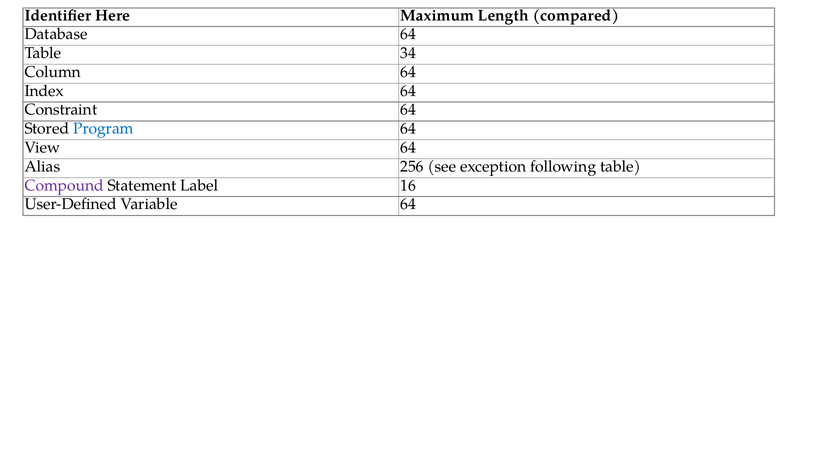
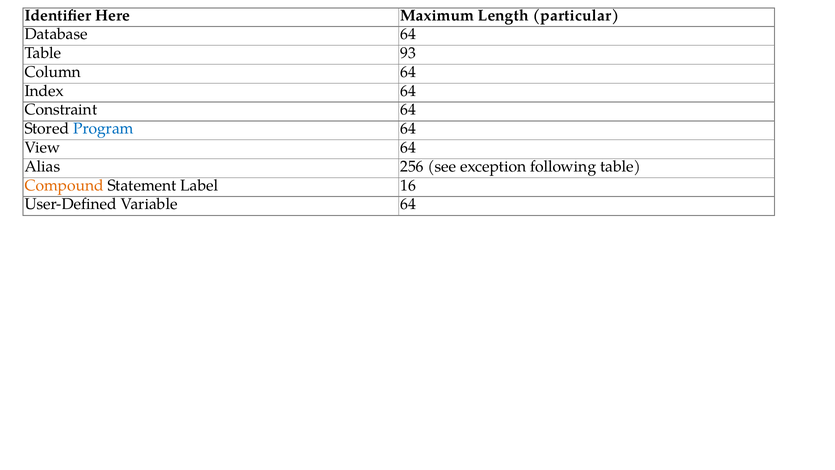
compared: compared -> particular
34: 34 -> 93
Compound colour: purple -> orange
